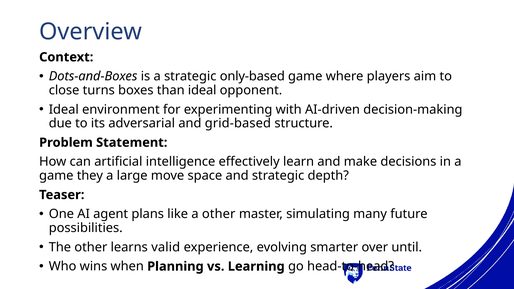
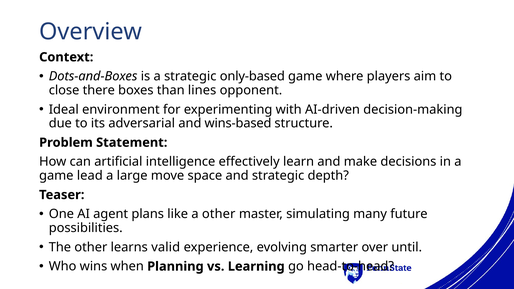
turns: turns -> there
than ideal: ideal -> lines
grid-based: grid-based -> wins-based
they: they -> lead
